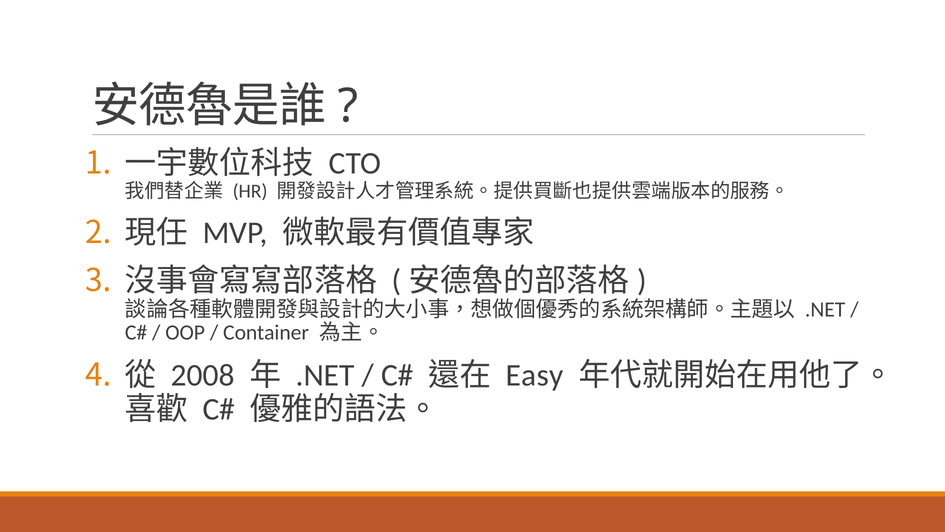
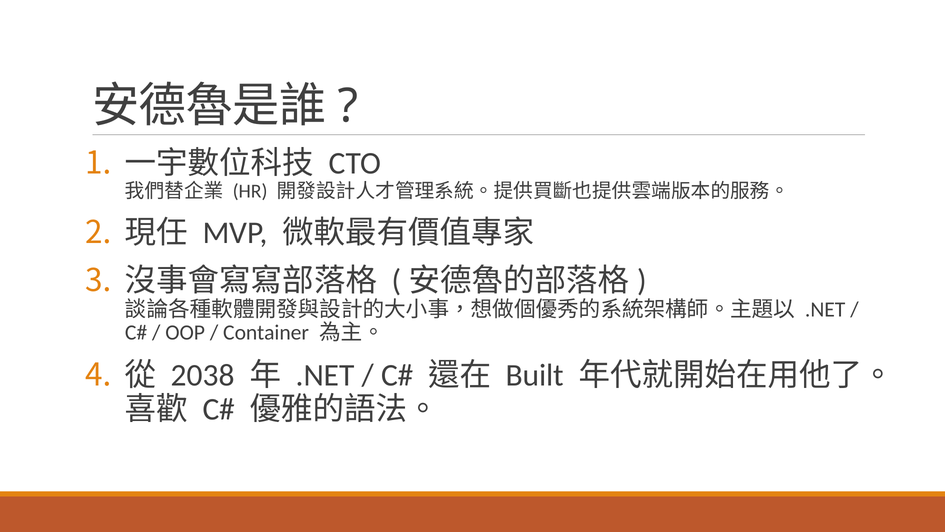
2008: 2008 -> 2038
Easy: Easy -> Built
